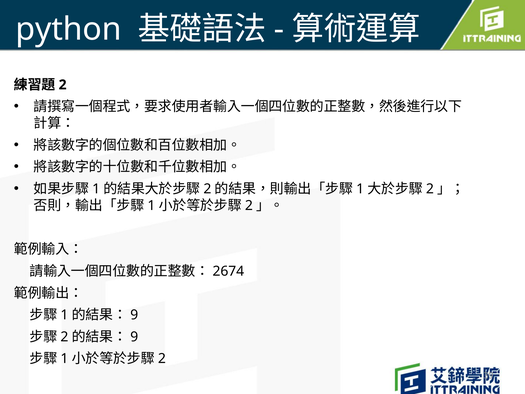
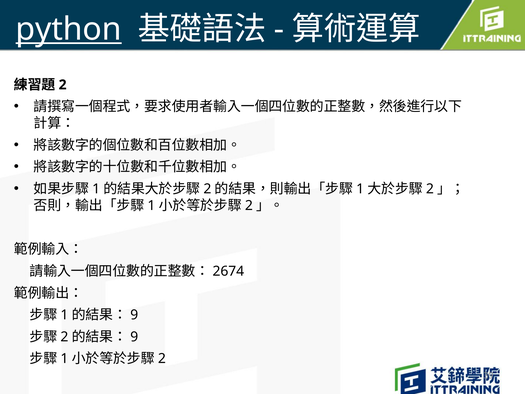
python underline: none -> present
